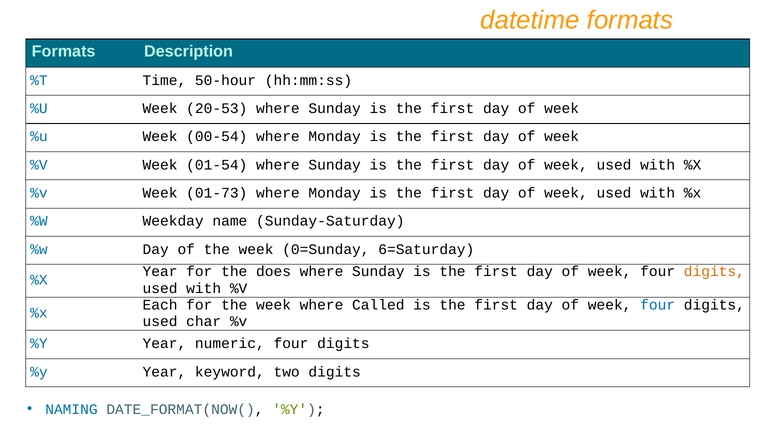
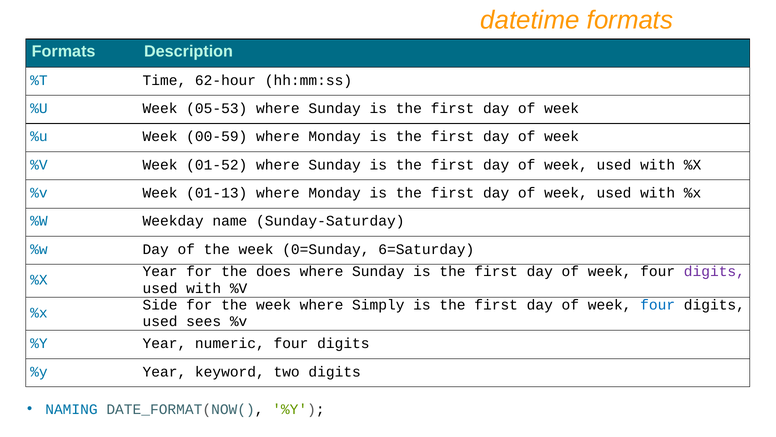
50-hour: 50-hour -> 62-hour
20-53: 20-53 -> 05-53
00-54: 00-54 -> 00-59
01-54: 01-54 -> 01-52
01-73: 01-73 -> 01-13
digits at (714, 271) colour: orange -> purple
Each: Each -> Side
Called: Called -> Simply
char: char -> sees
